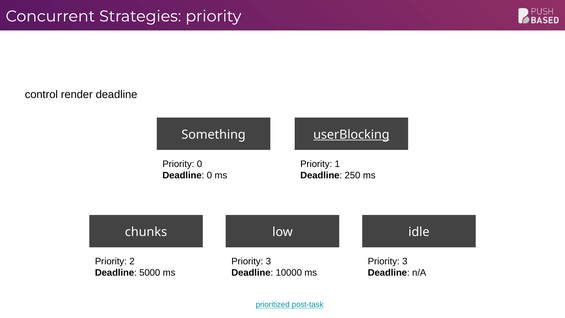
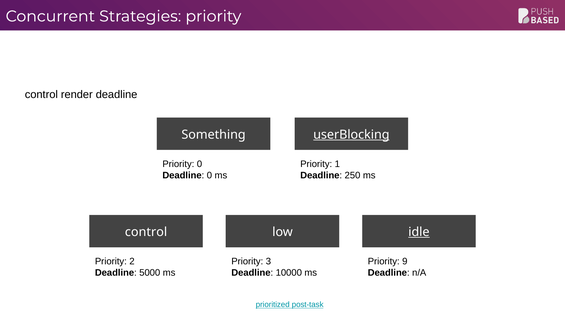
chunks at (146, 232): chunks -> control
idle underline: none -> present
3 at (405, 261): 3 -> 9
